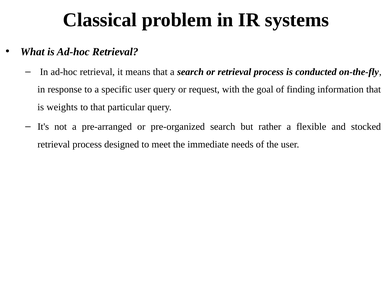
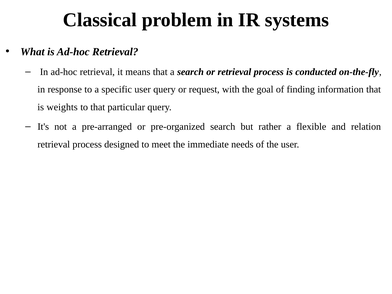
stocked: stocked -> relation
